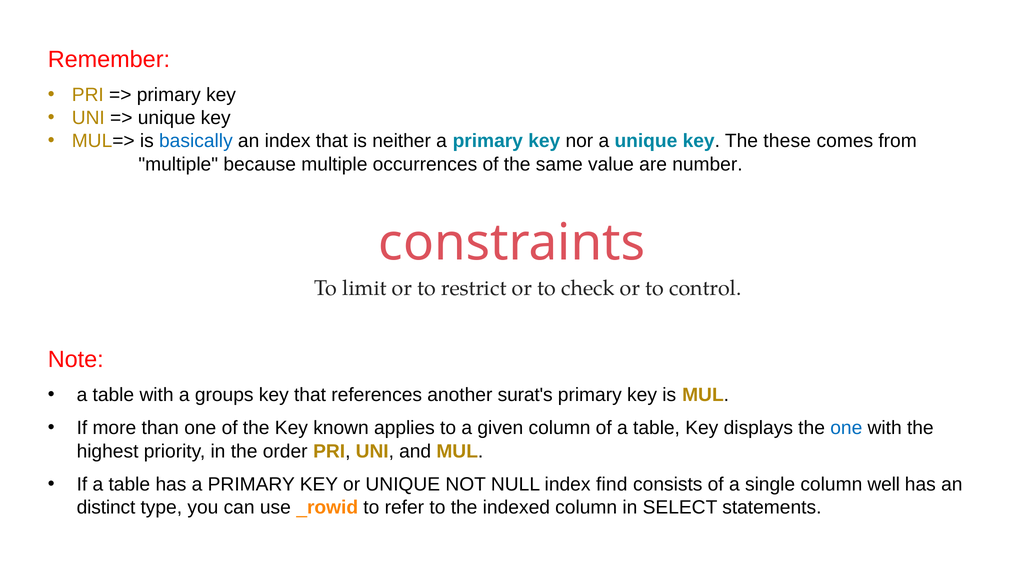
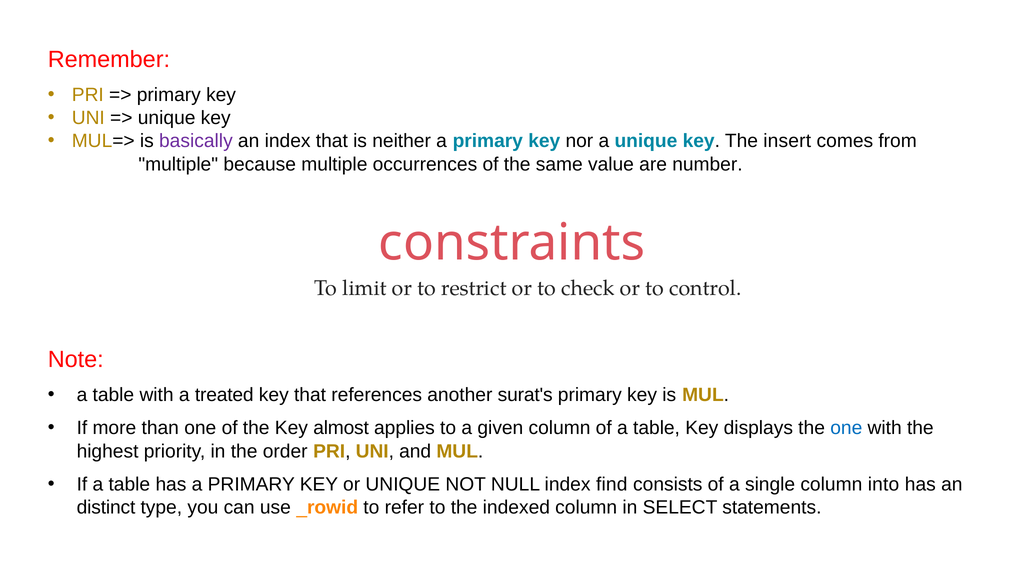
basically colour: blue -> purple
these: these -> insert
groups: groups -> treated
known: known -> almost
well: well -> into
